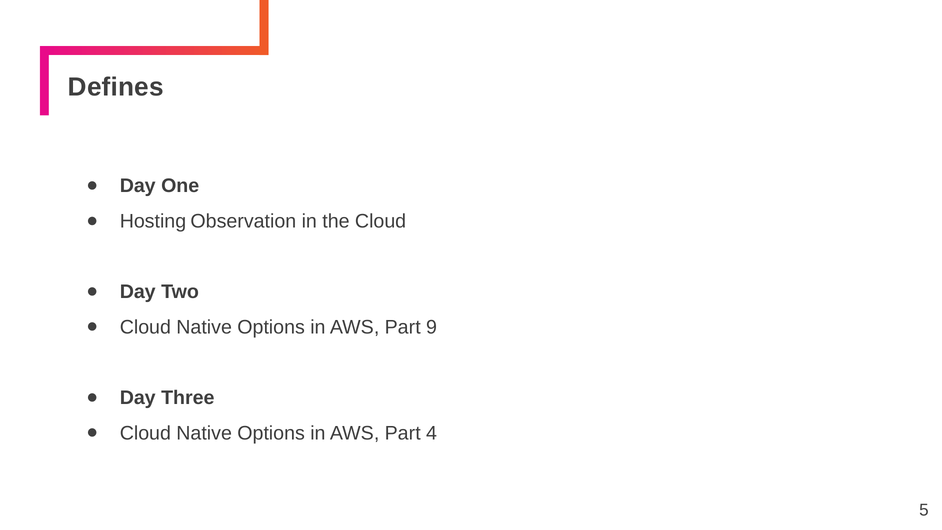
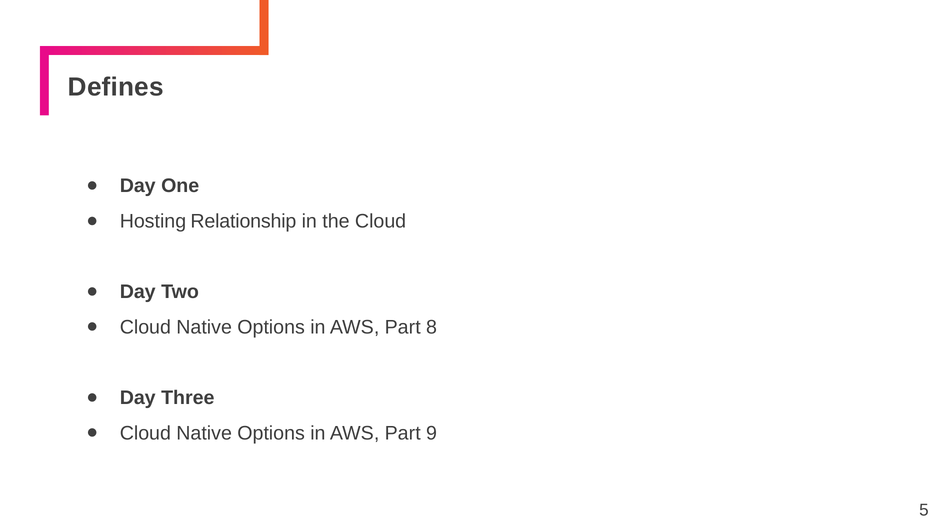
Observation: Observation -> Relationship
9: 9 -> 8
4: 4 -> 9
